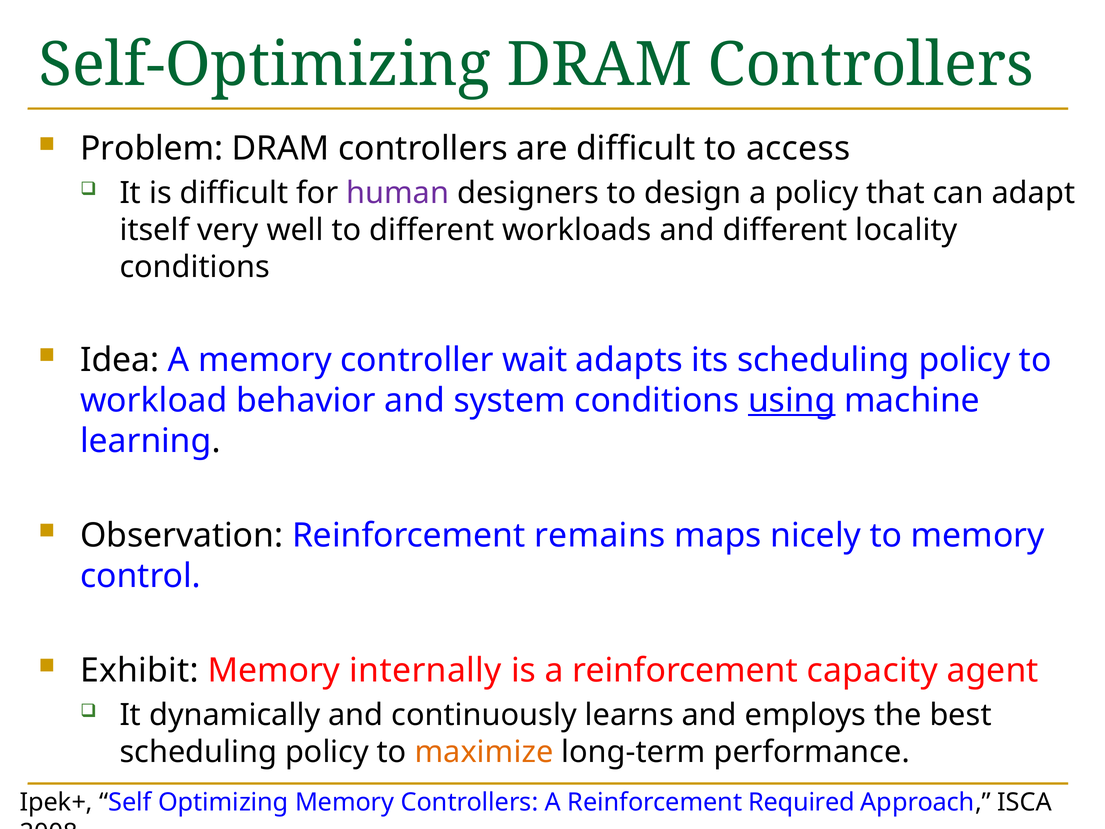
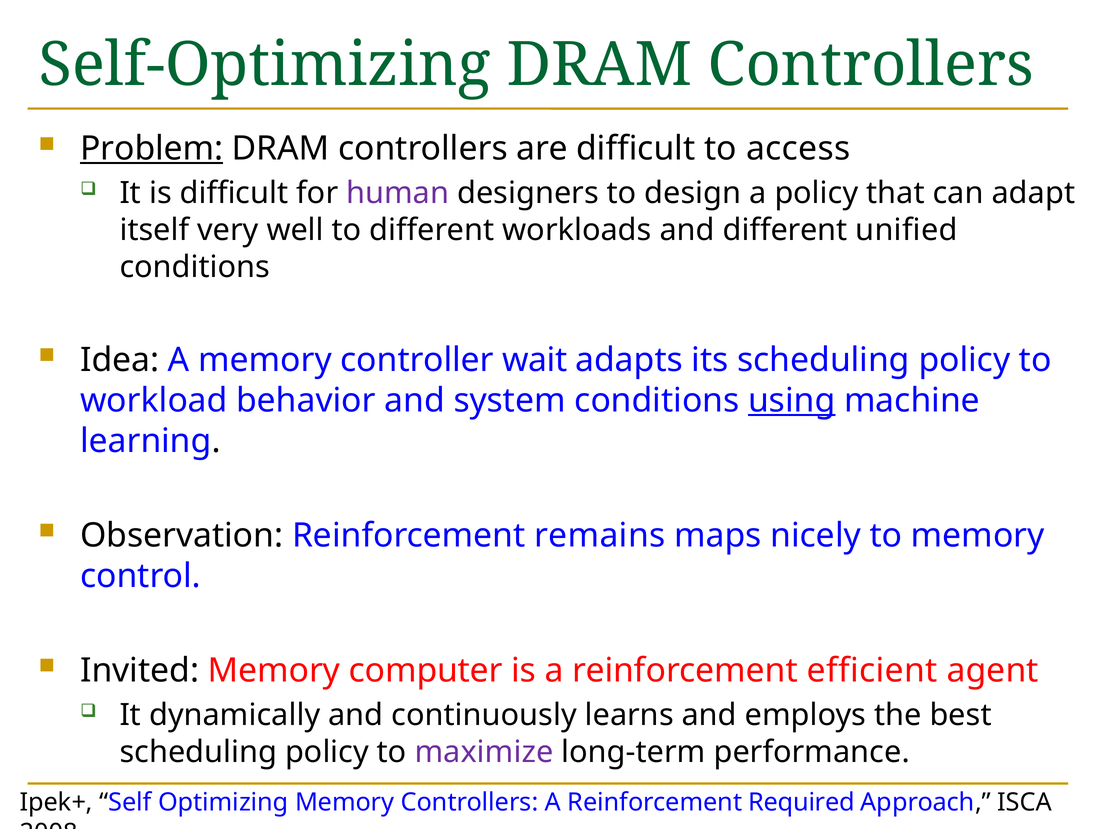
Problem underline: none -> present
locality: locality -> unified
Exhibit: Exhibit -> Invited
internally: internally -> computer
capacity: capacity -> efficient
maximize colour: orange -> purple
